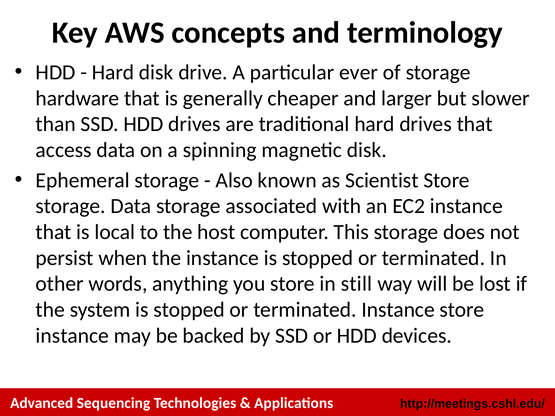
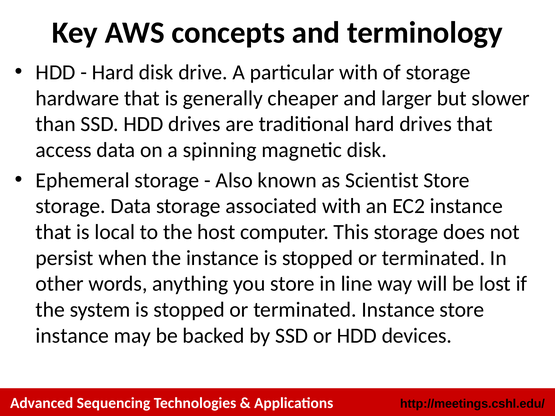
particular ever: ever -> with
still: still -> line
